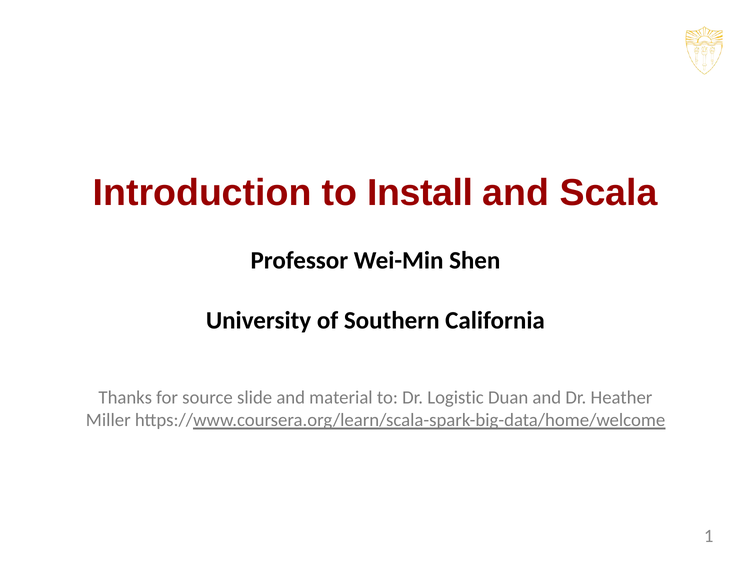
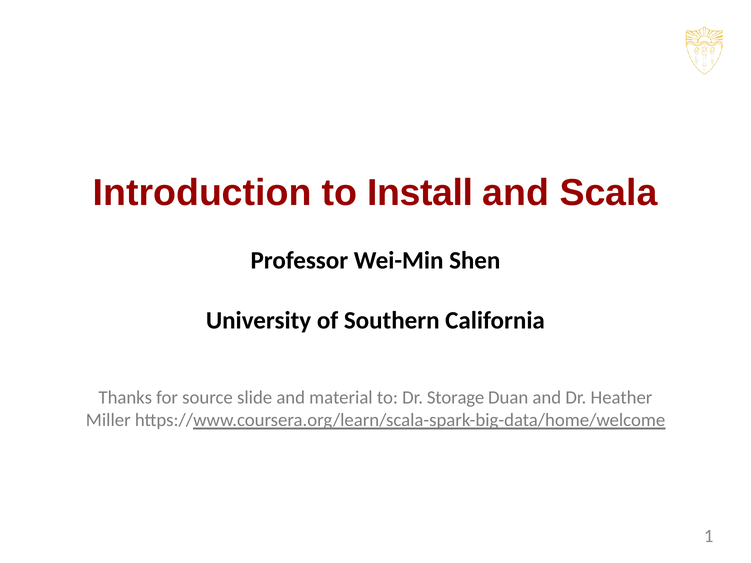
Logistic: Logistic -> Storage
